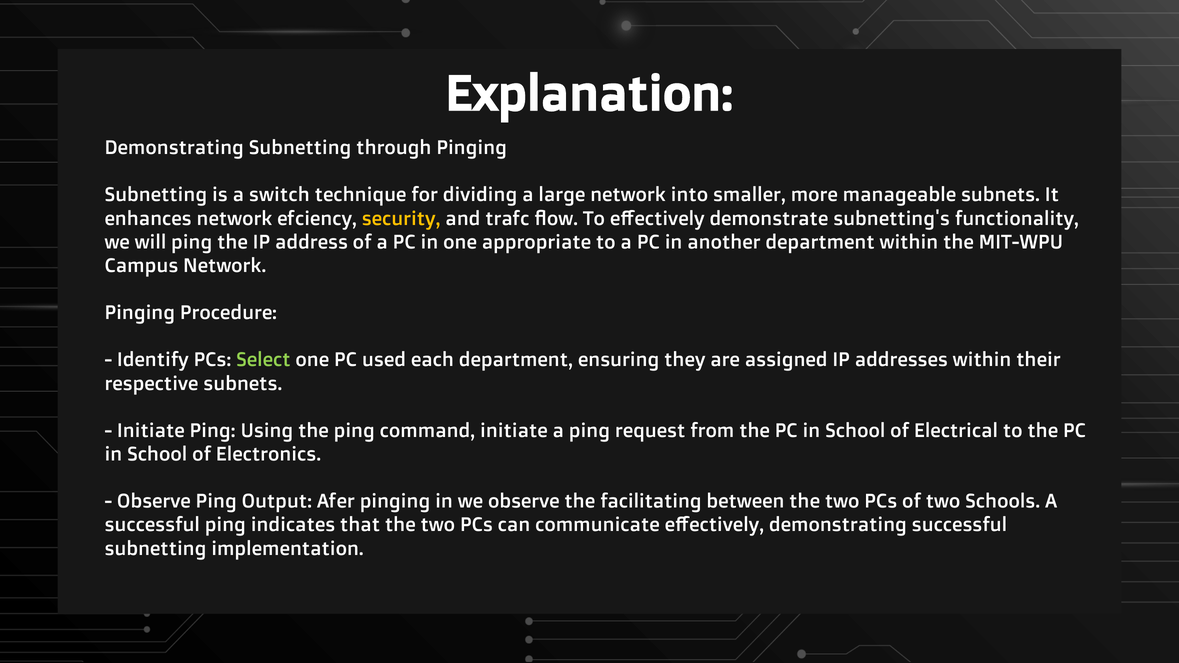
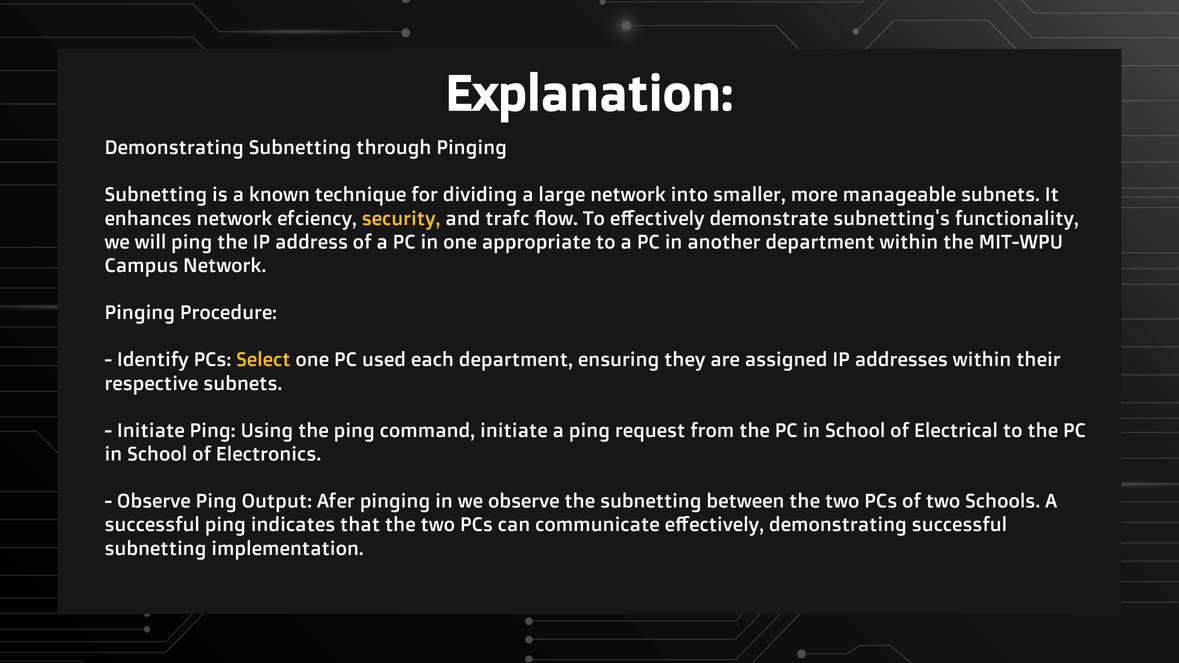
switch: switch -> known
Select colour: light green -> yellow
the facilitating: facilitating -> subnetting
